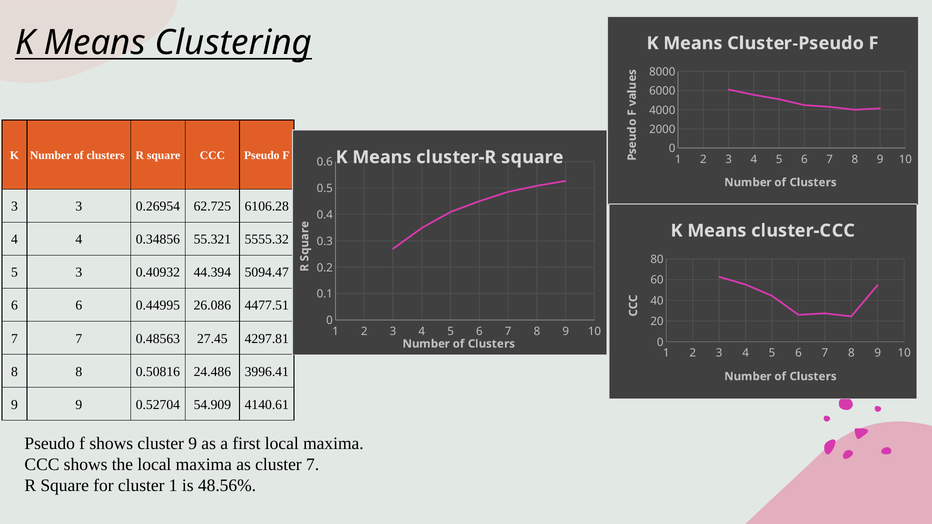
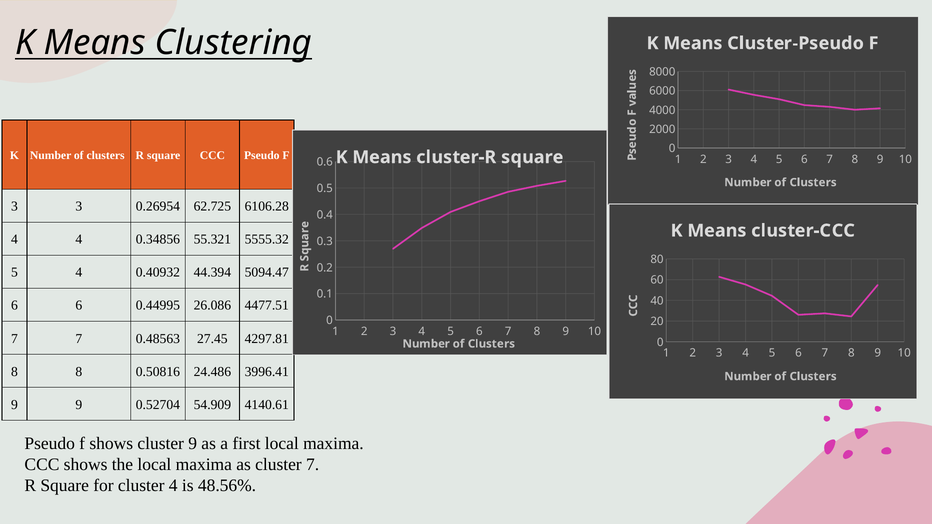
5 3: 3 -> 4
cluster 1: 1 -> 4
